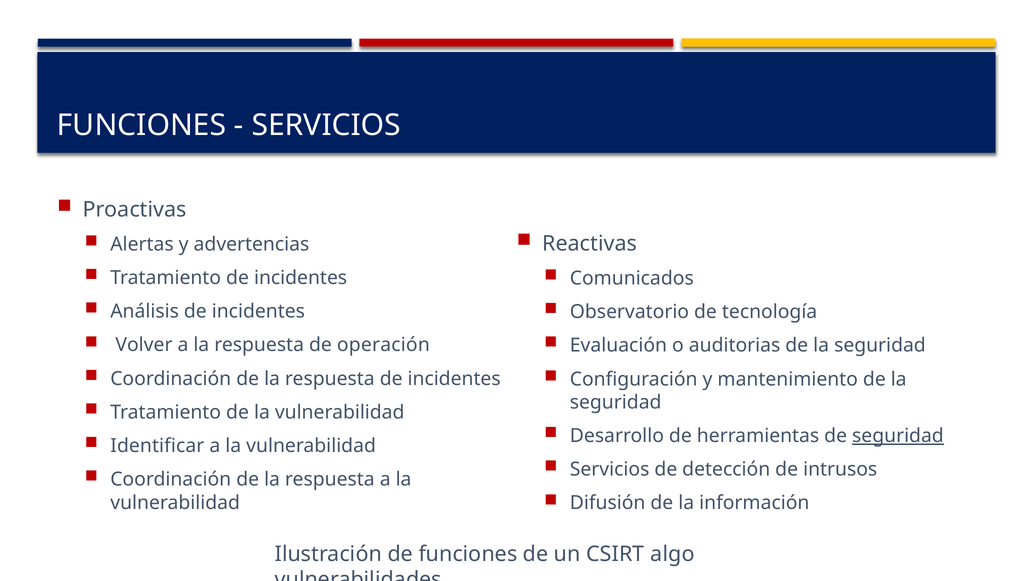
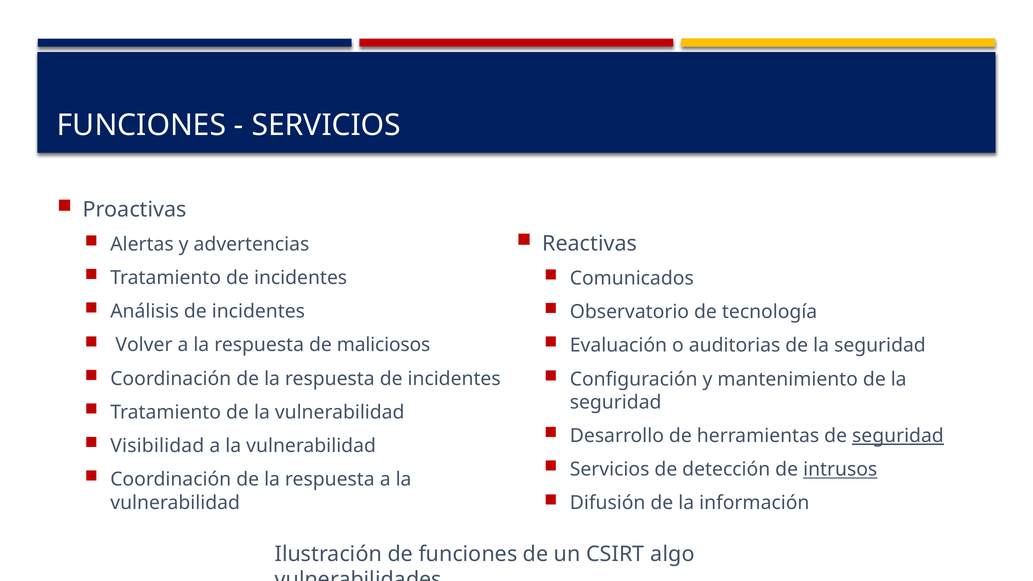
operación: operación -> maliciosos
Identificar: Identificar -> Visibilidad
intrusos underline: none -> present
